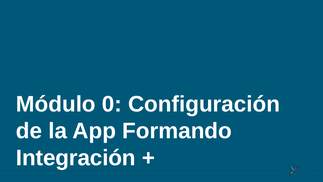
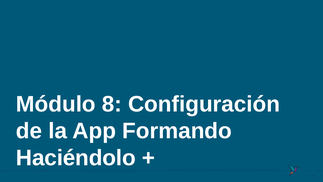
0: 0 -> 8
Integración: Integración -> Haciéndolo
